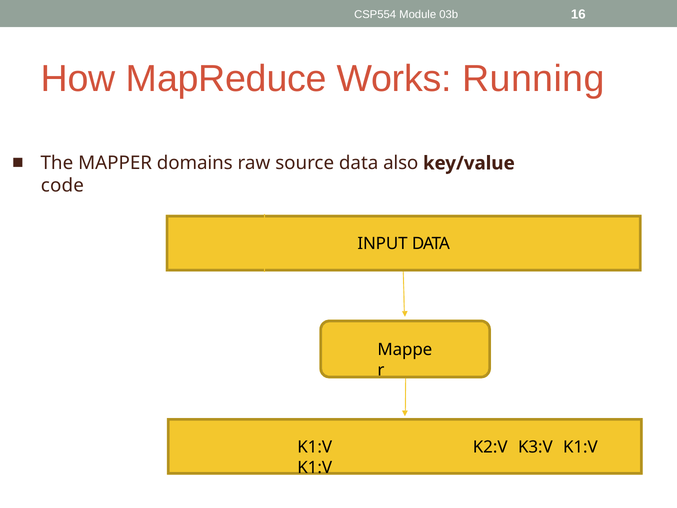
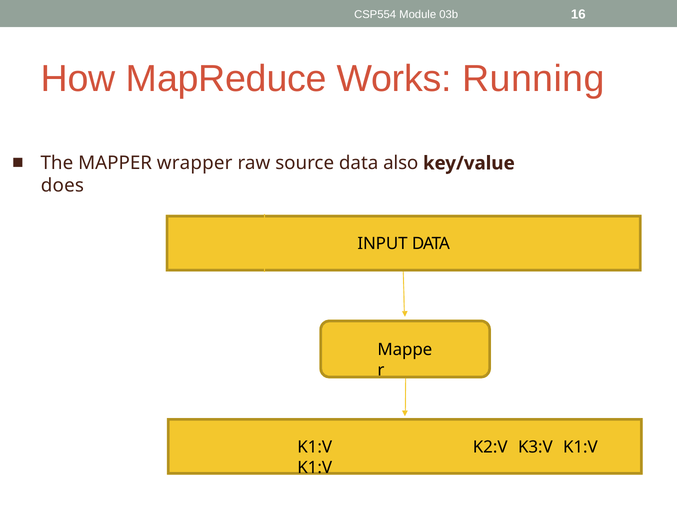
domains: domains -> wrapper
code: code -> does
